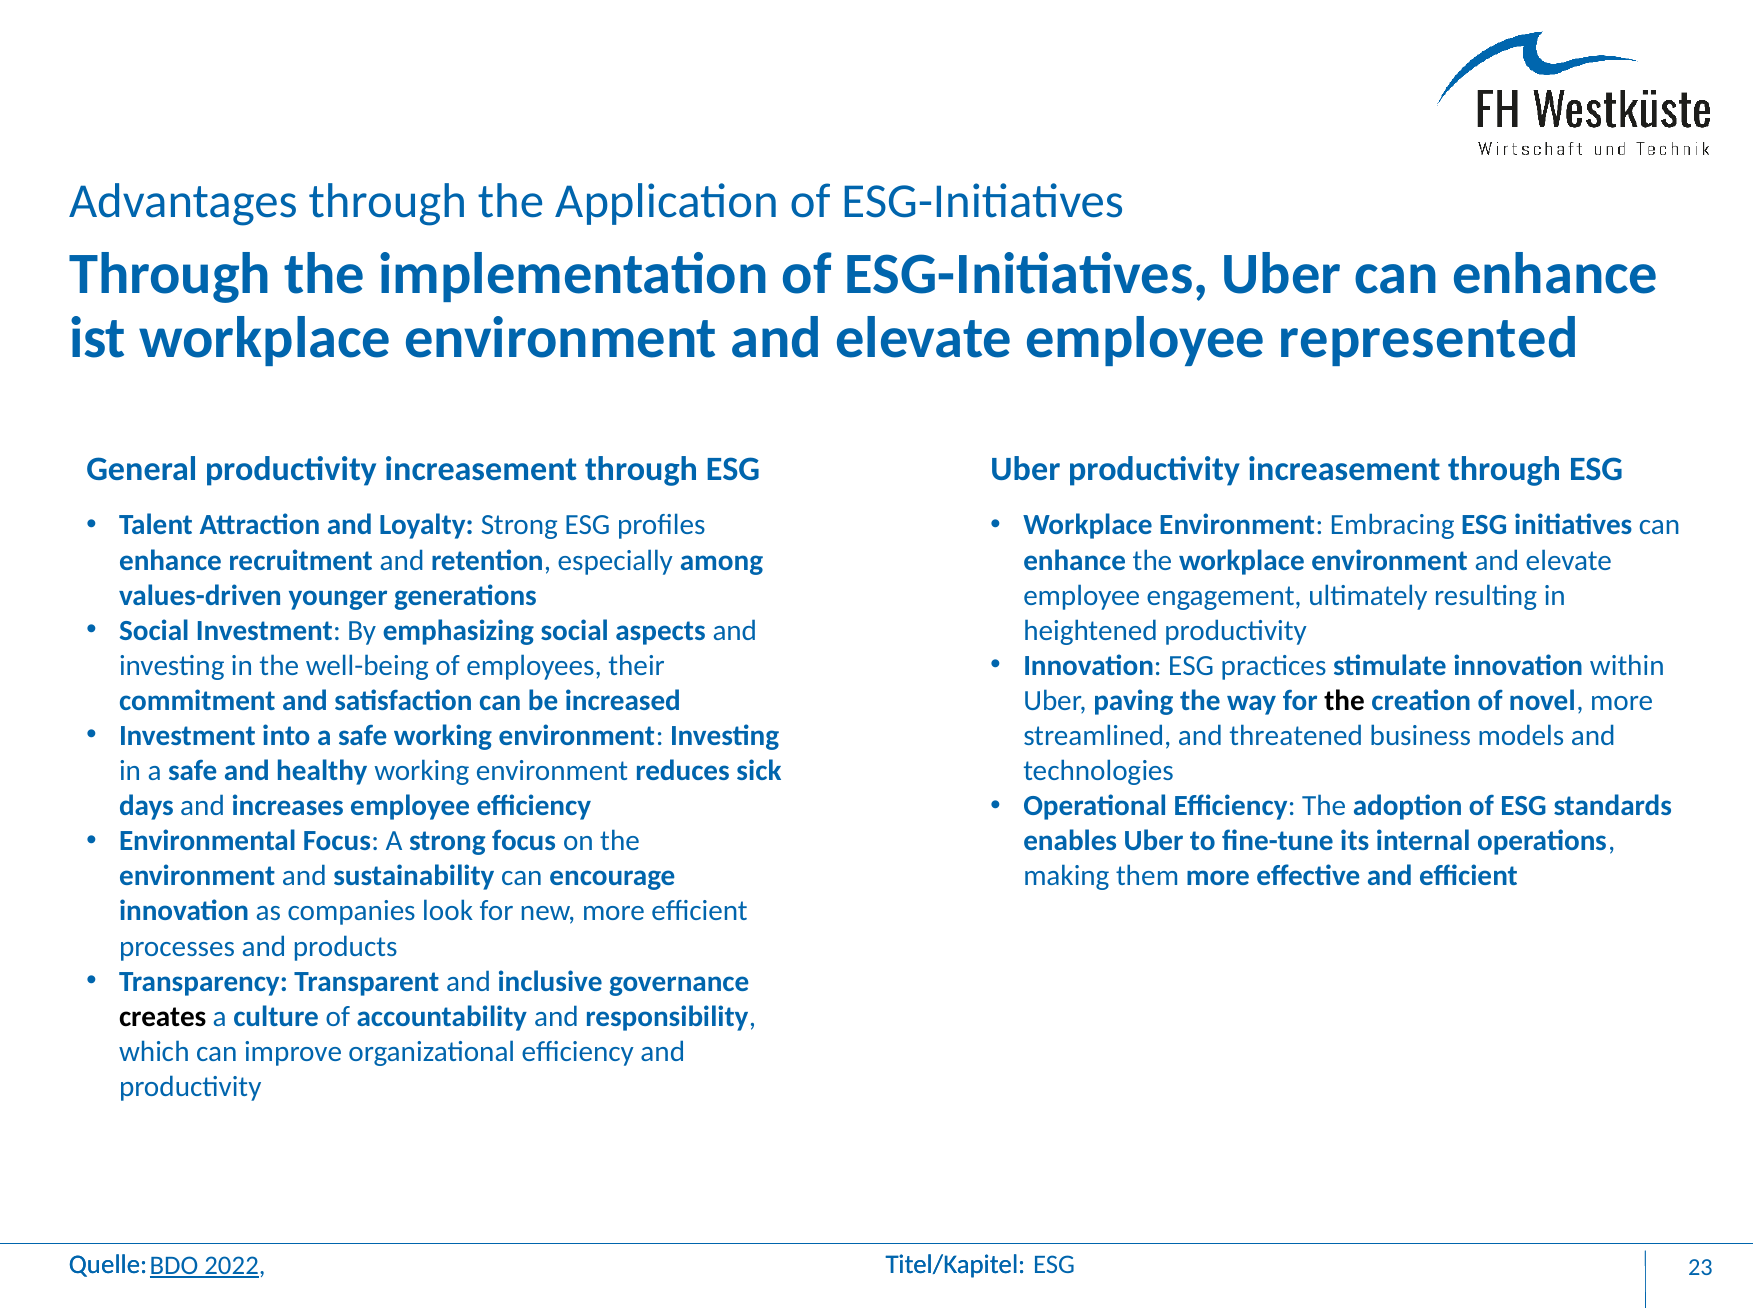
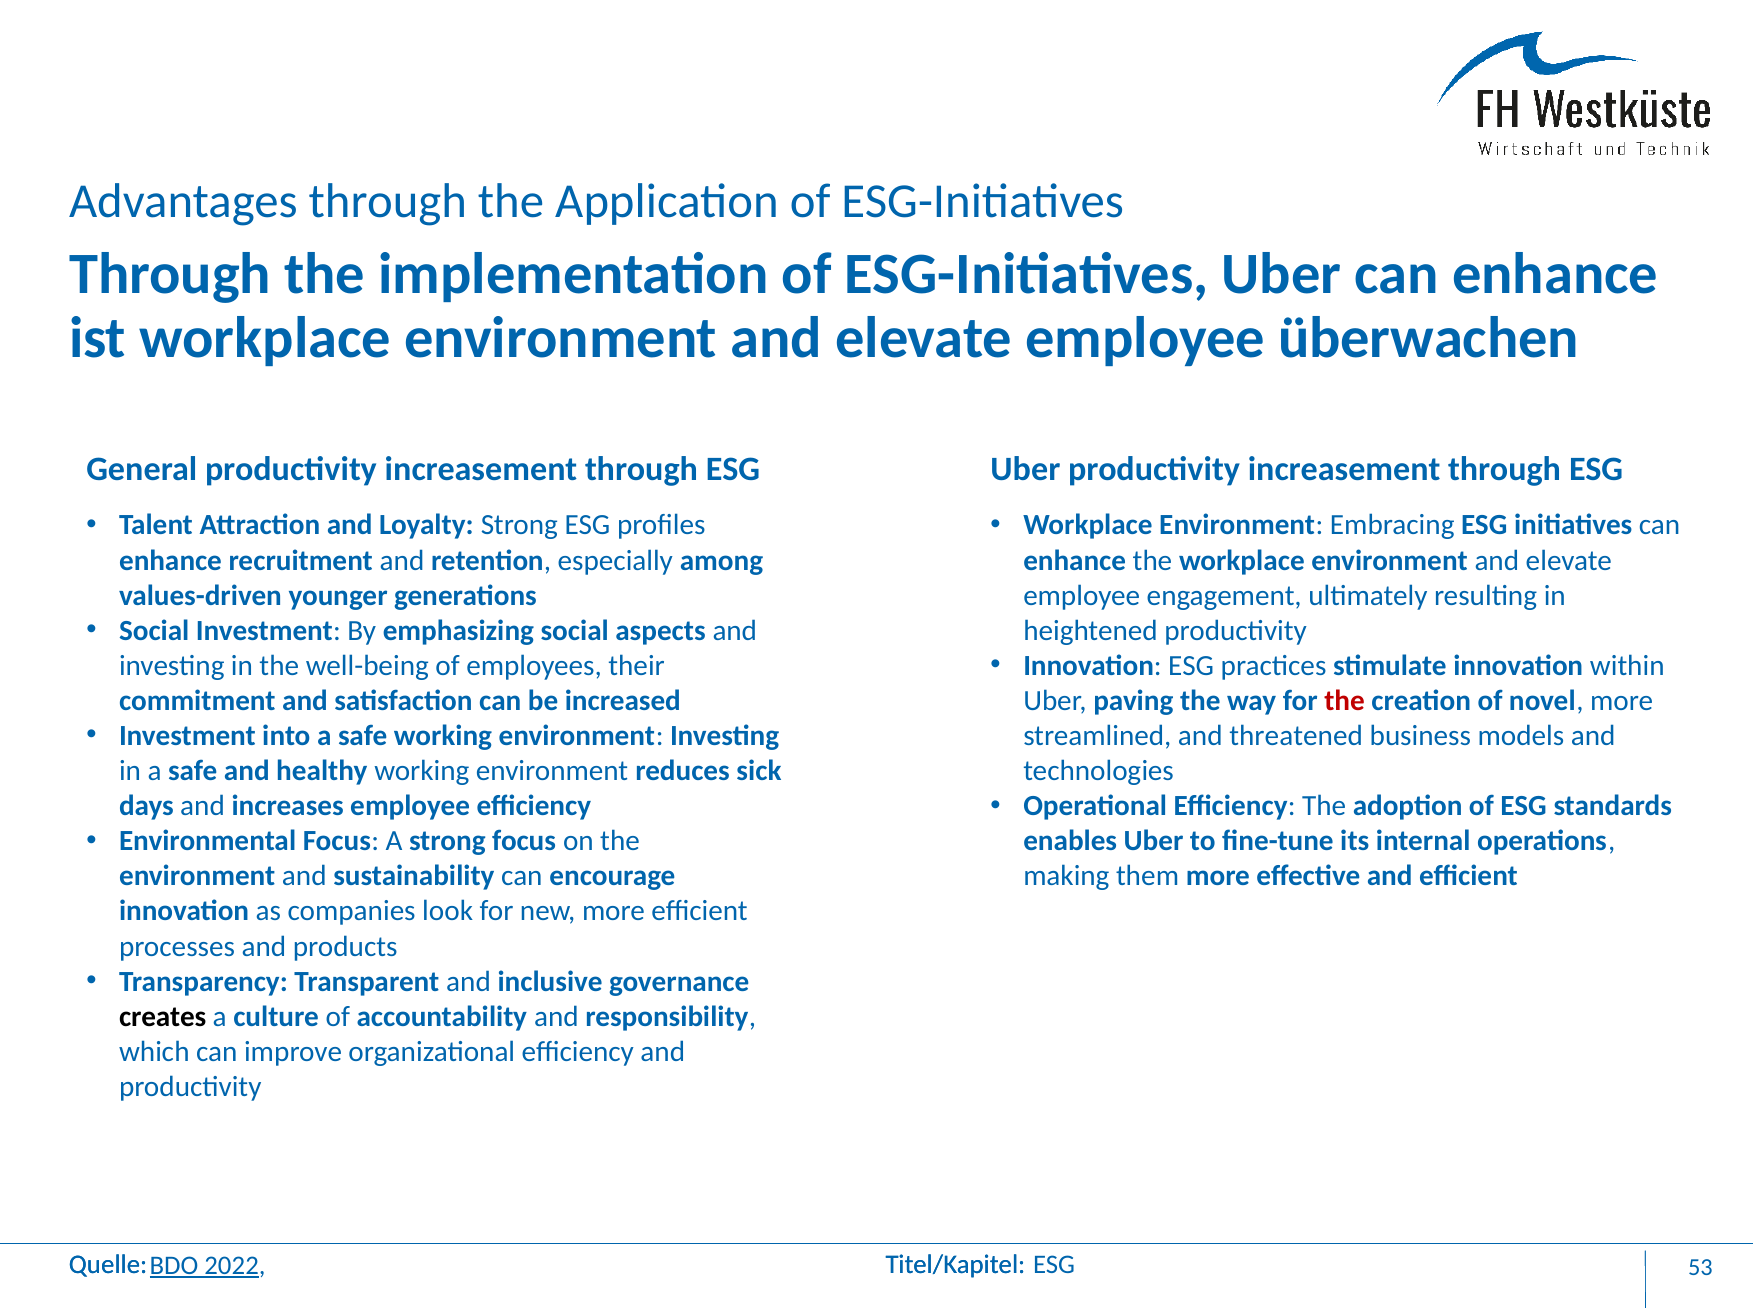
represented: represented -> überwachen
the at (1345, 701) colour: black -> red
23: 23 -> 53
